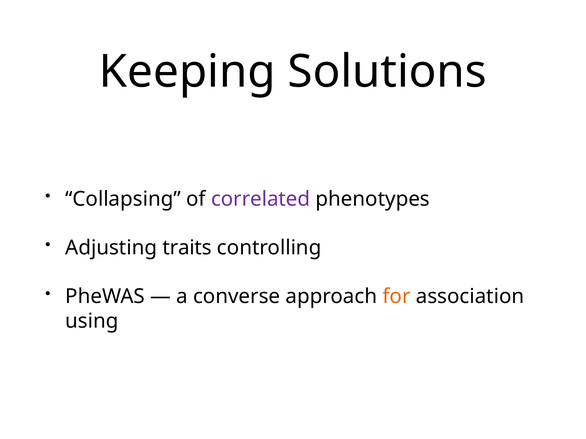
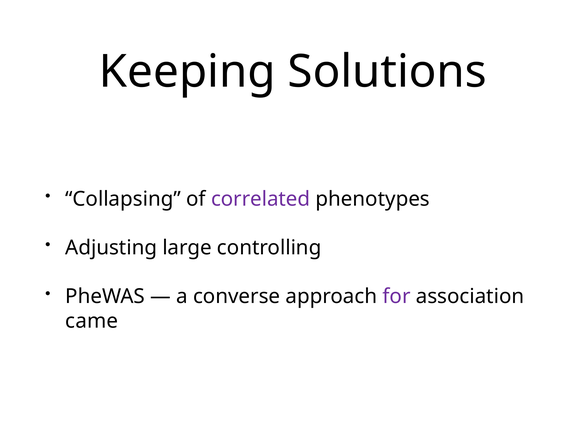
traits: traits -> large
for colour: orange -> purple
using: using -> came
